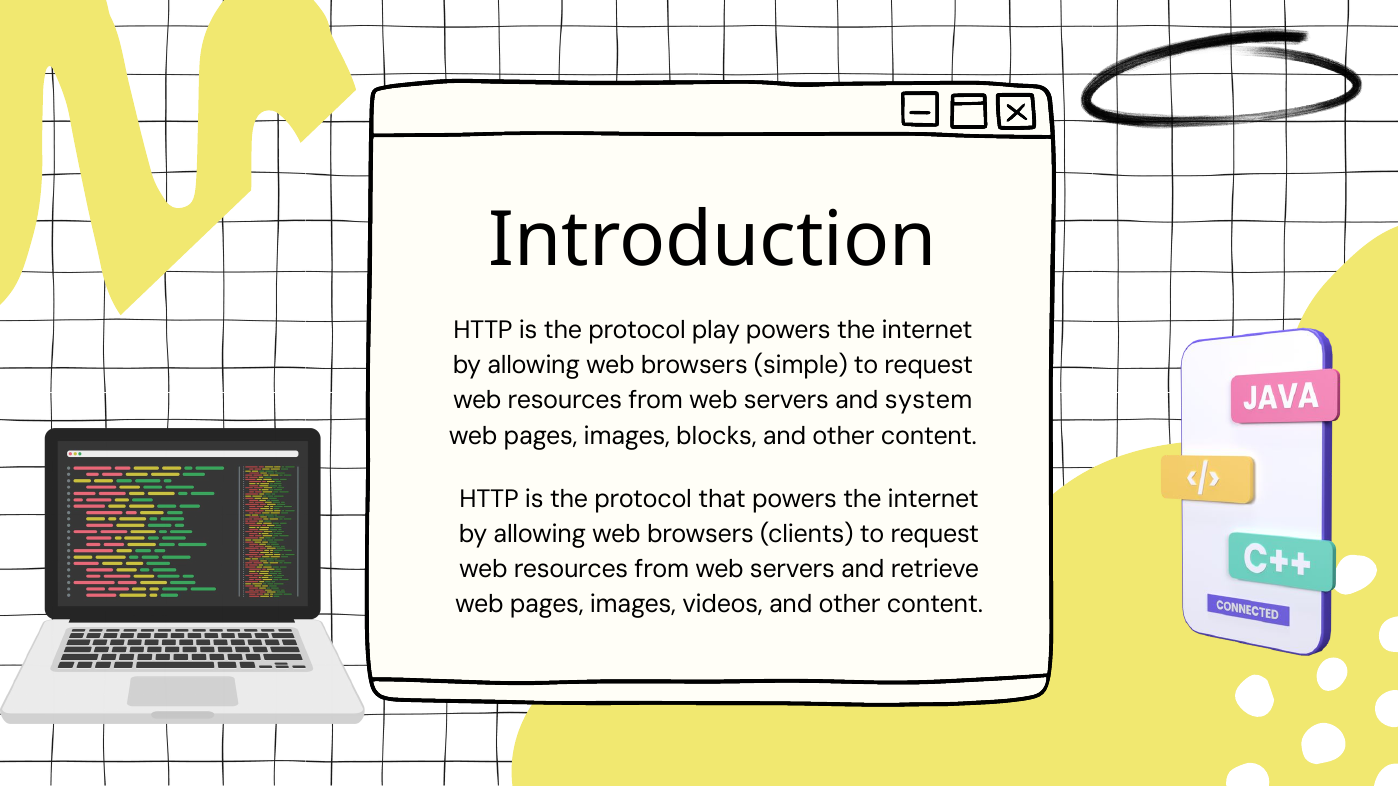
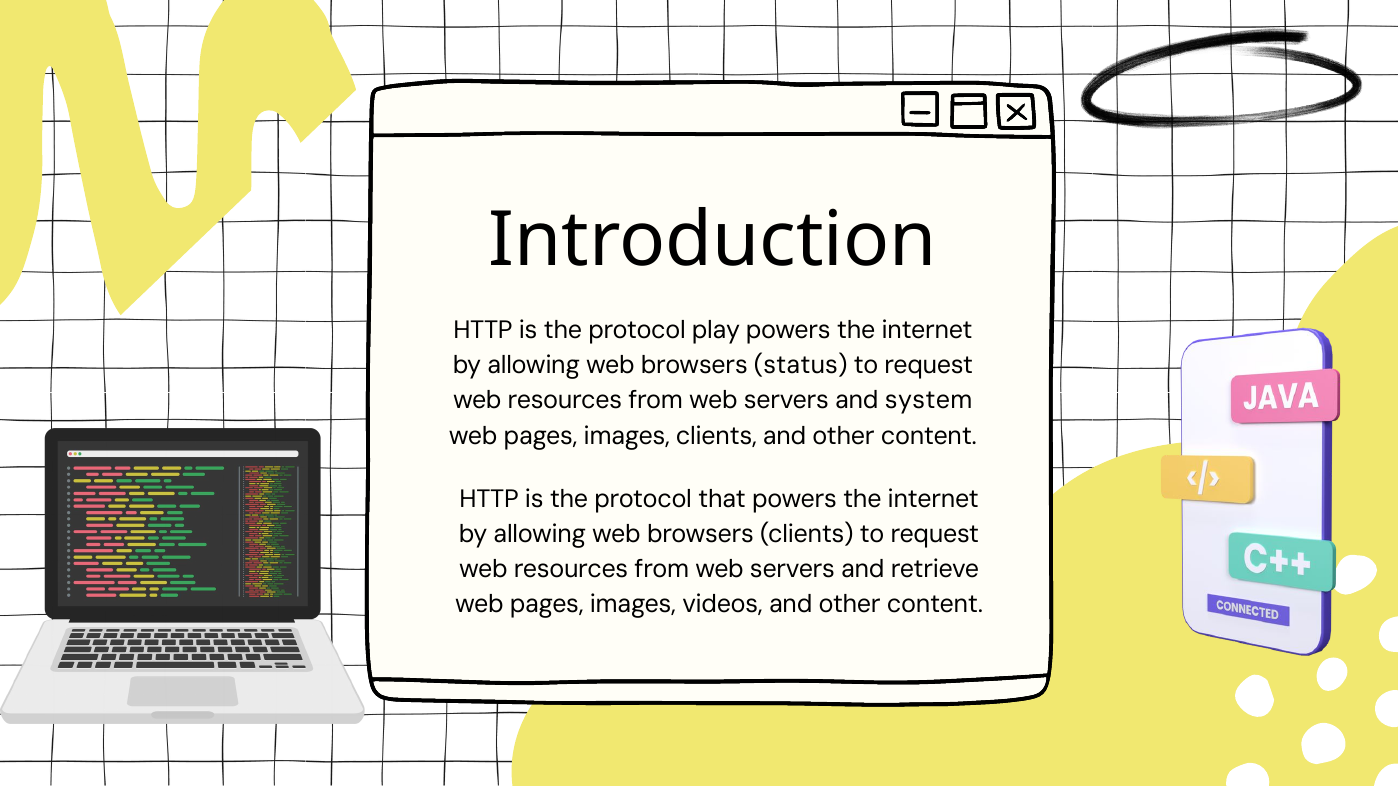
simple: simple -> status
images blocks: blocks -> clients
